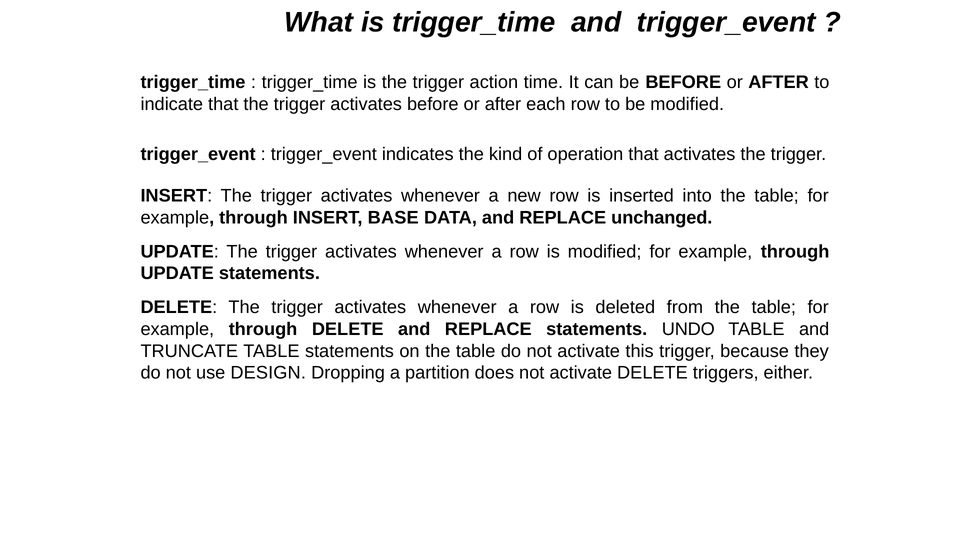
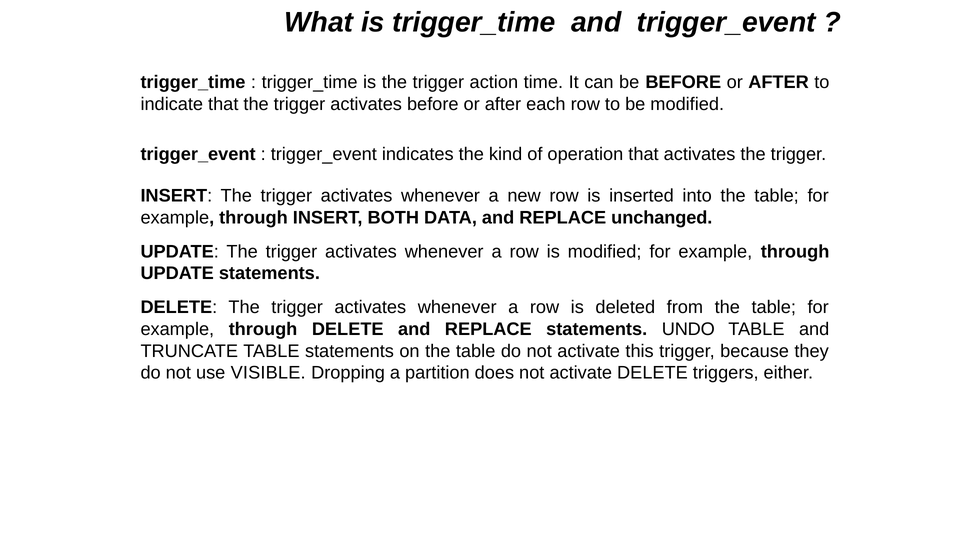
BASE: BASE -> BOTH
DESIGN: DESIGN -> VISIBLE
